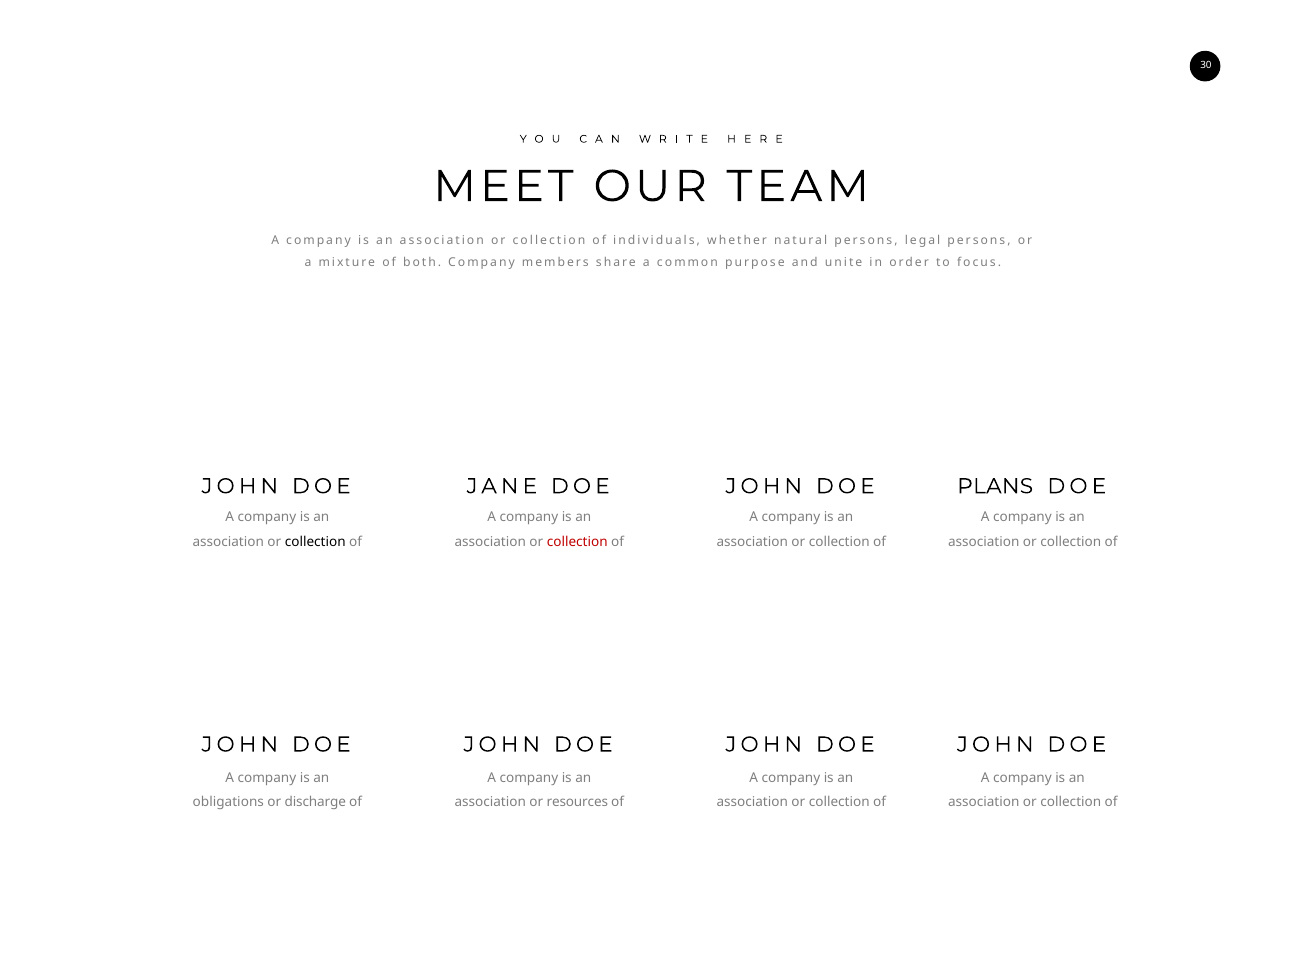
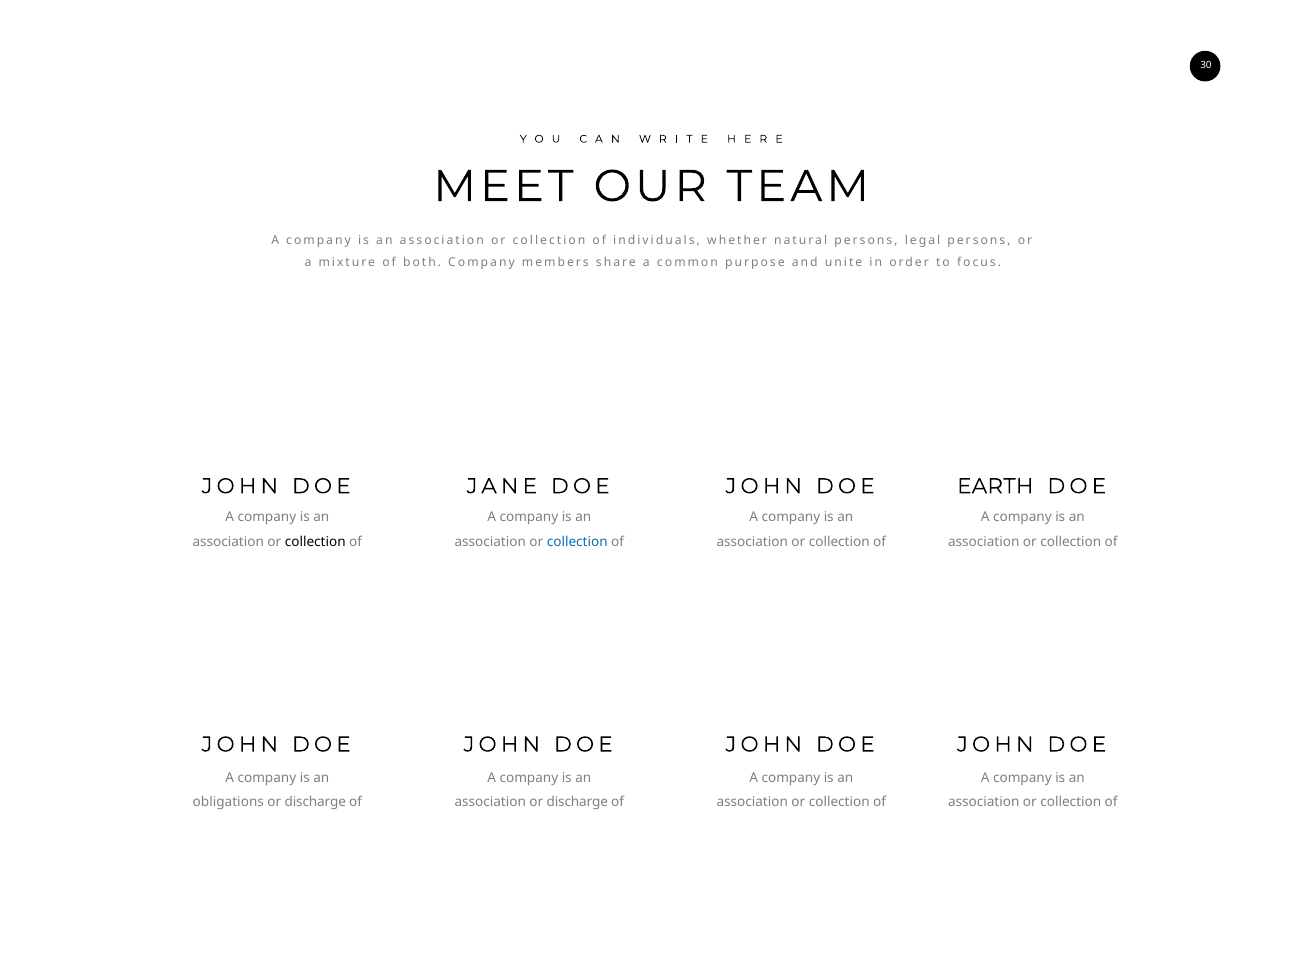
PLANS: PLANS -> EARTH
collection at (577, 542) colour: red -> blue
association or resources: resources -> discharge
